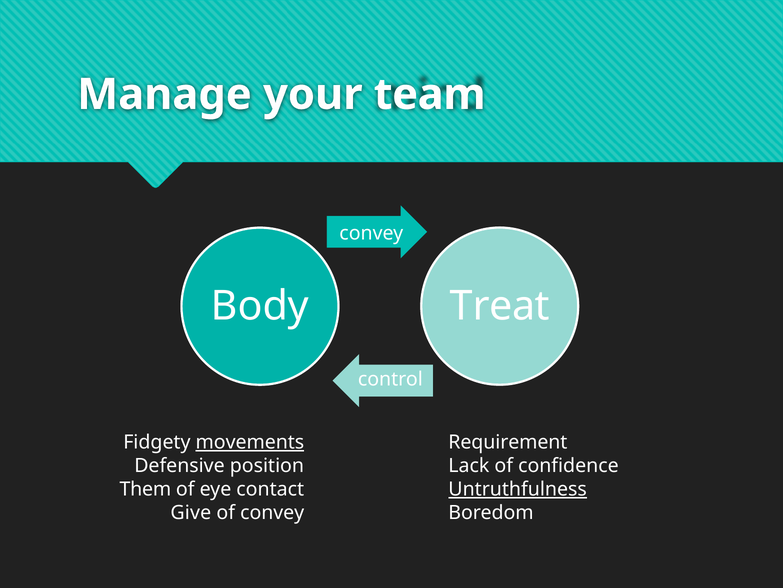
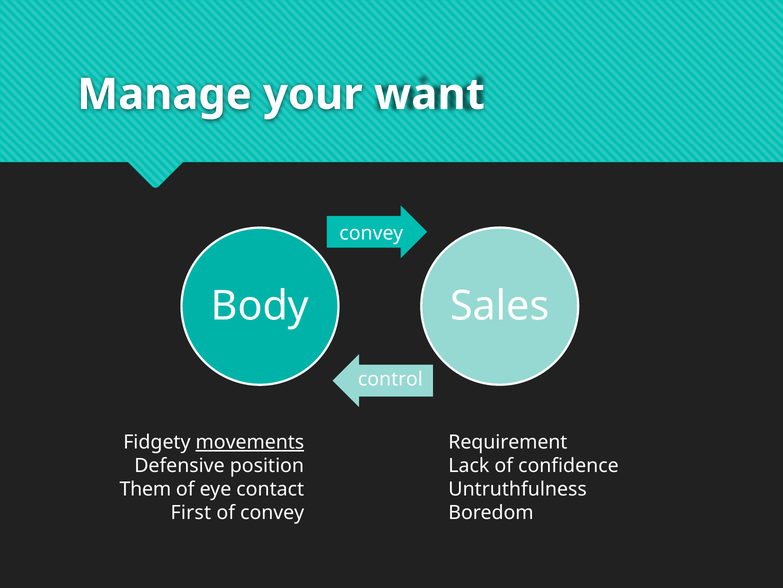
team: team -> want
Treat: Treat -> Sales
Untruthfulness underline: present -> none
Give: Give -> First
